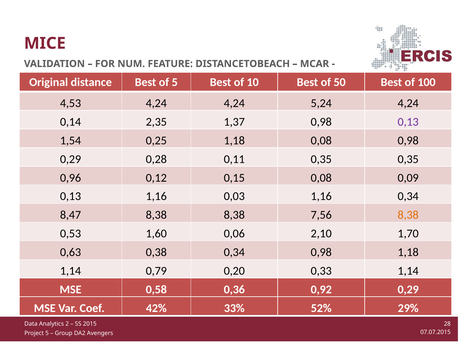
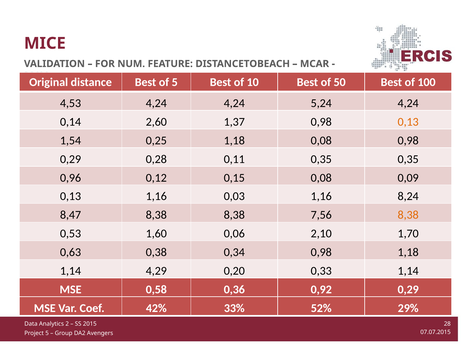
2,35: 2,35 -> 2,60
0,13 at (408, 122) colour: purple -> orange
1,16 0,34: 0,34 -> 8,24
0,79: 0,79 -> 4,29
